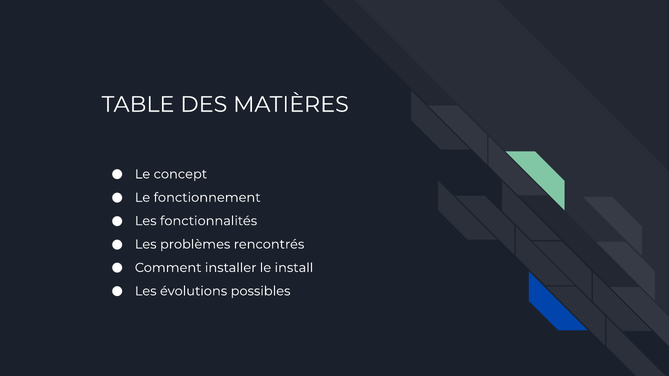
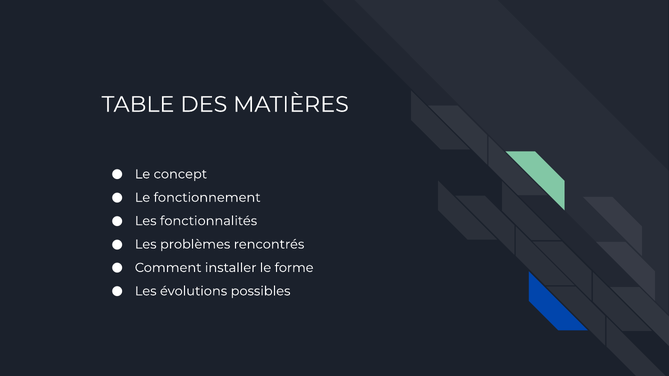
install: install -> forme
